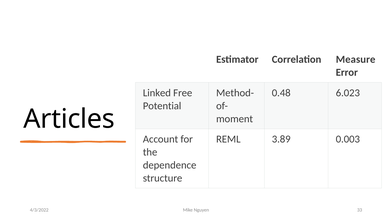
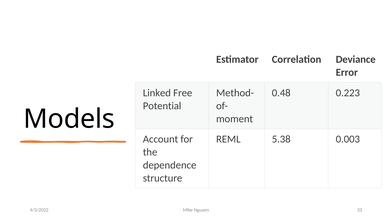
Measure: Measure -> Deviance
6.023: 6.023 -> 0.223
Articles: Articles -> Models
3.89: 3.89 -> 5.38
